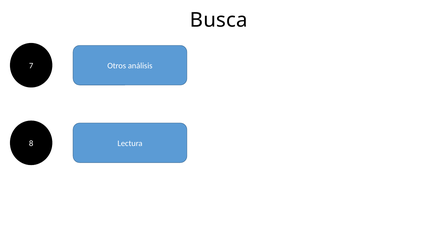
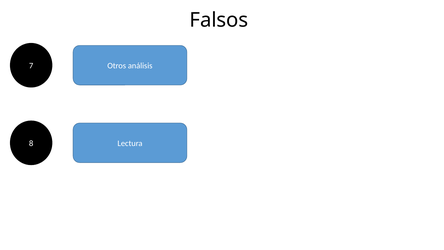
Busca: Busca -> Falsos
